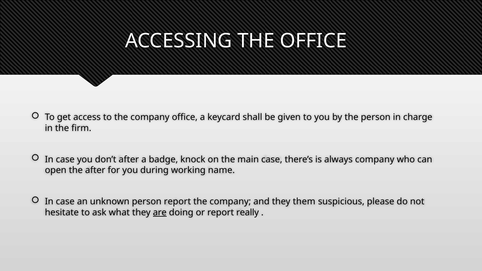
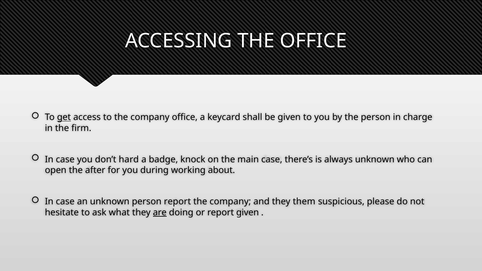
get underline: none -> present
don’t after: after -> hard
always company: company -> unknown
name: name -> about
report really: really -> given
